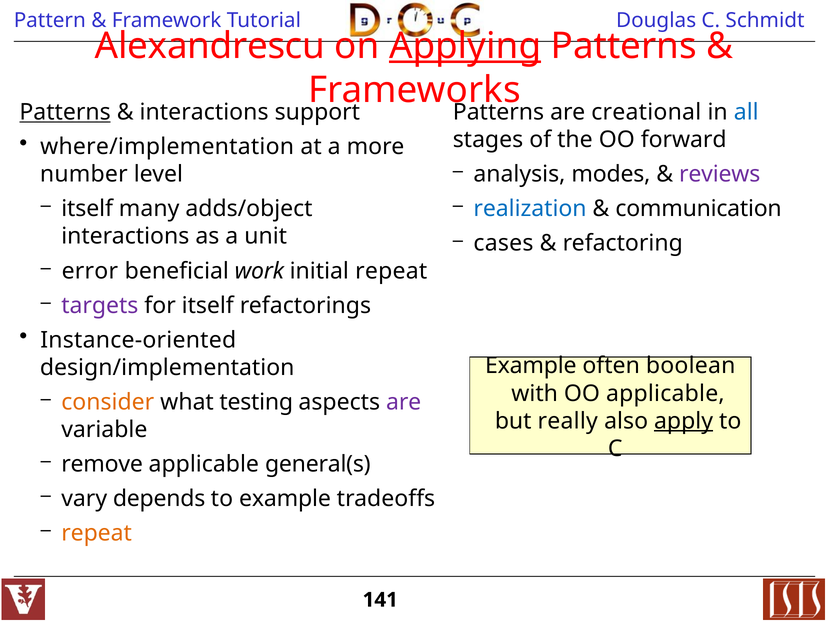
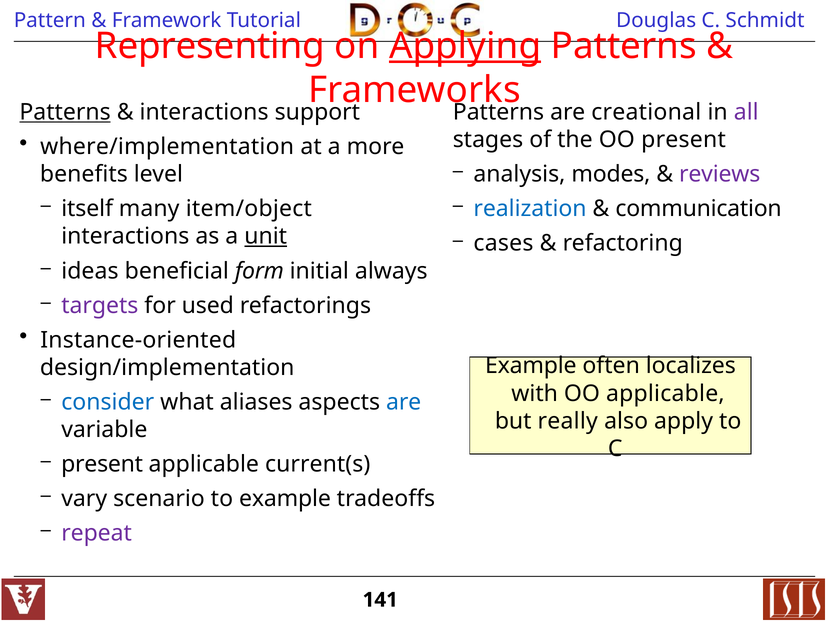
Alexandrescu: Alexandrescu -> Representing
all colour: blue -> purple
OO forward: forward -> present
number: number -> benefits
adds/object: adds/object -> item/object
unit underline: none -> present
error: error -> ideas
work: work -> form
initial repeat: repeat -> always
for itself: itself -> used
boolean: boolean -> localizes
consider colour: orange -> blue
testing: testing -> aliases
are at (404, 403) colour: purple -> blue
apply underline: present -> none
remove at (102, 465): remove -> present
general(s: general(s -> current(s
depends: depends -> scenario
repeat at (97, 534) colour: orange -> purple
